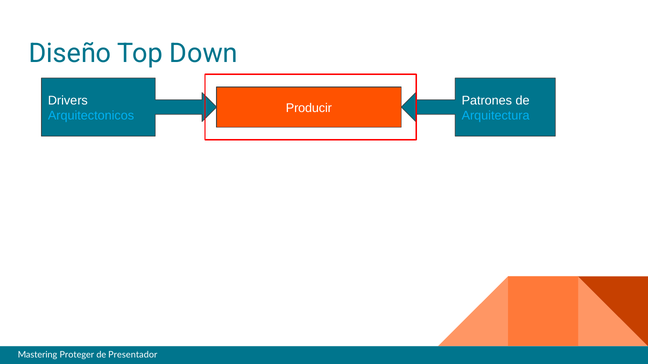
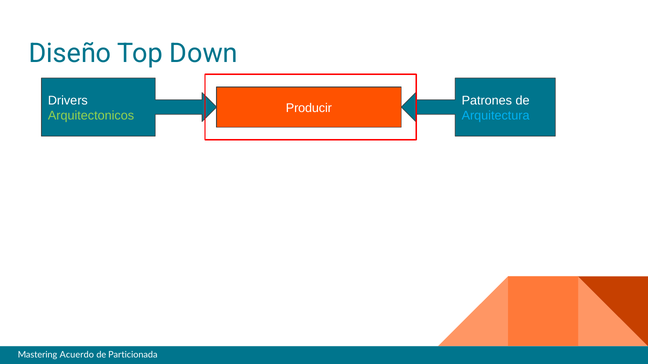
Arquitectonicos colour: light blue -> light green
Proteger: Proteger -> Acuerdo
Presentador: Presentador -> Particionada
